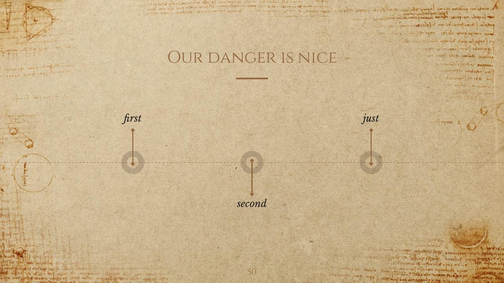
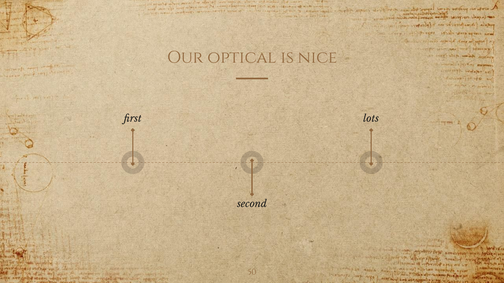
danger: danger -> optical
just: just -> lots
